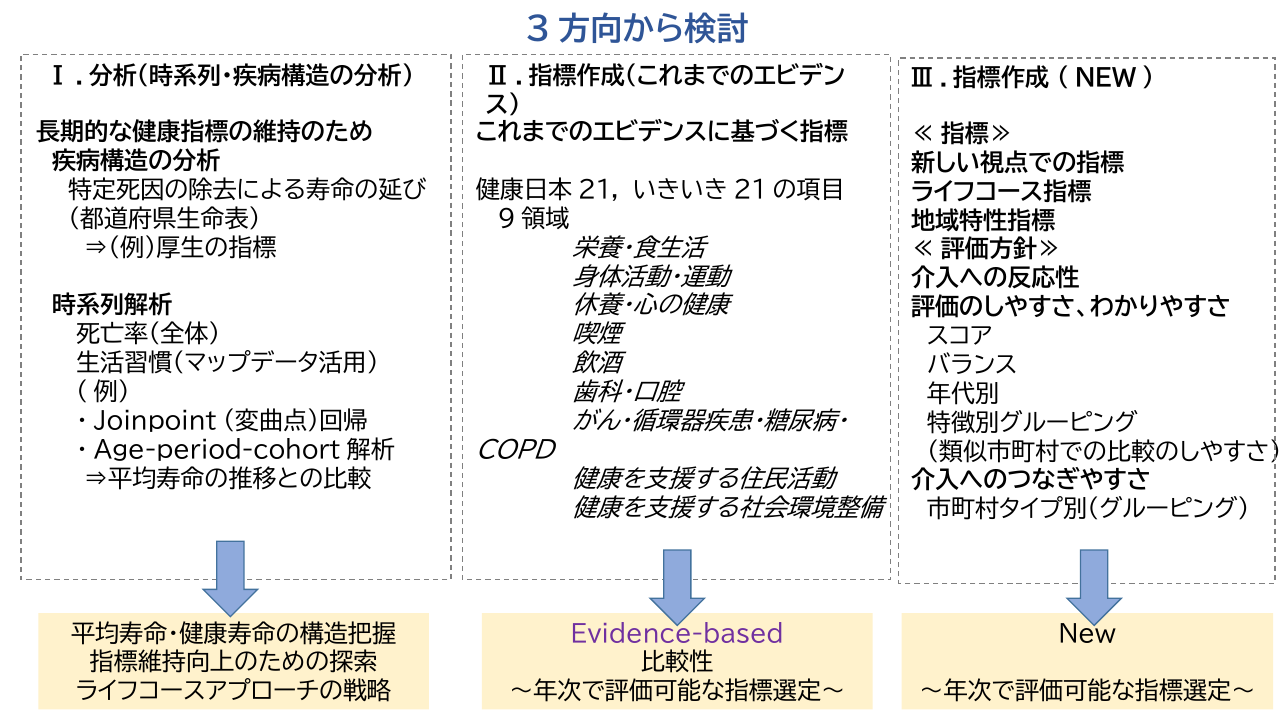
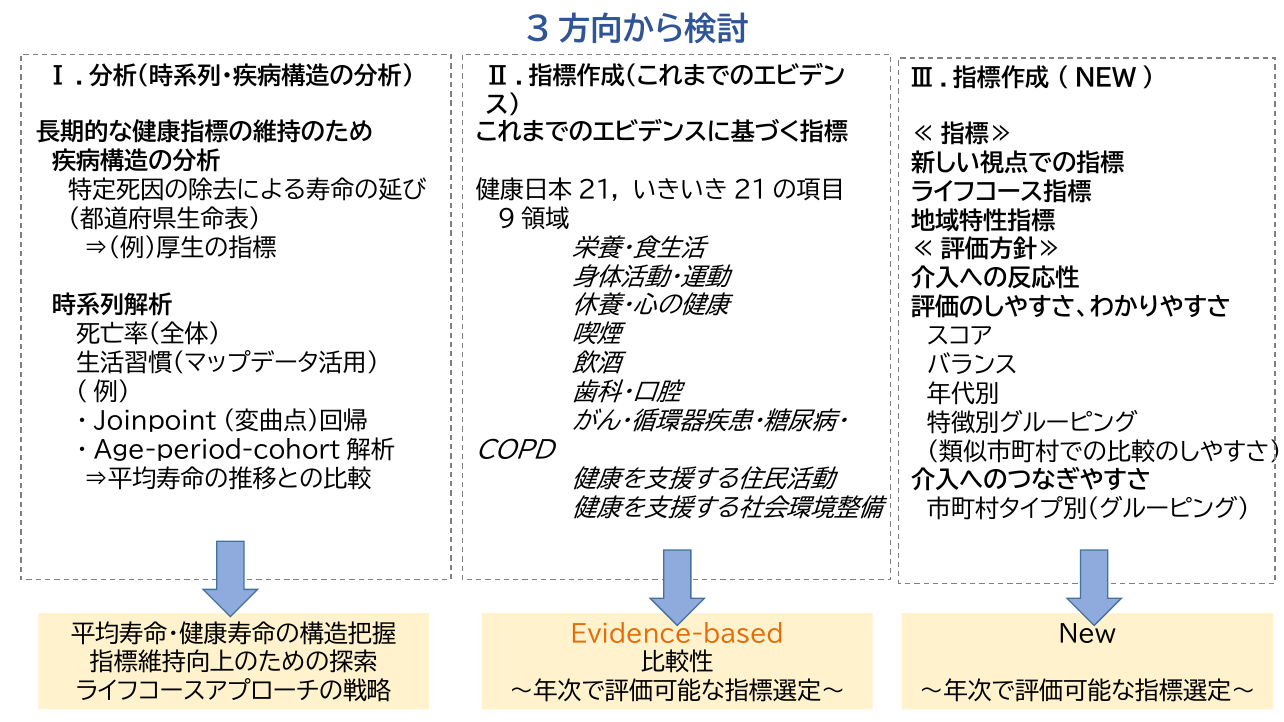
Evidence-based colour: purple -> orange
